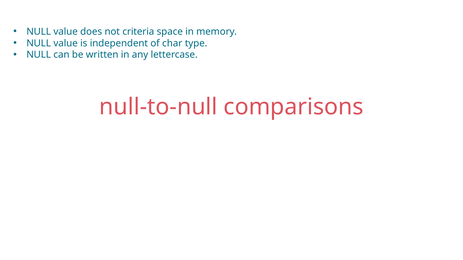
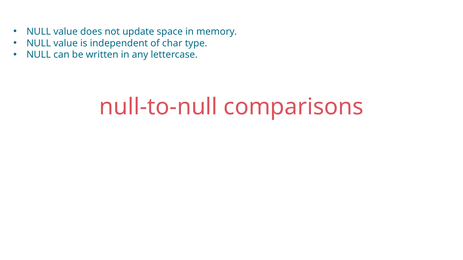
criteria: criteria -> update
